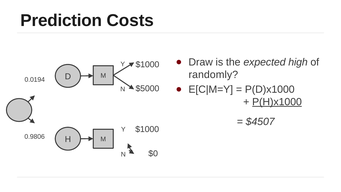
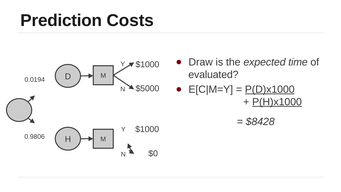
high: high -> time
randomly: randomly -> evaluated
P(D)x1000 underline: none -> present
$4507: $4507 -> $8428
